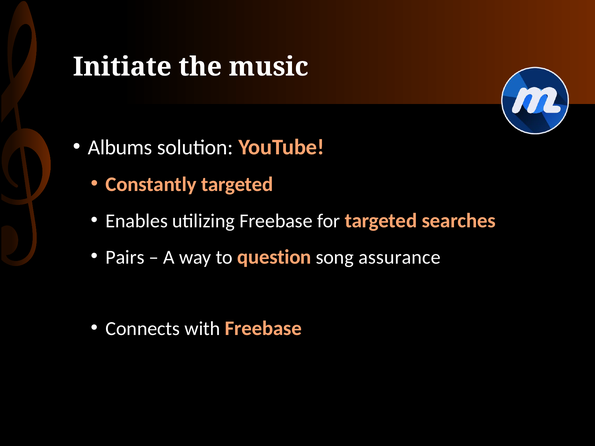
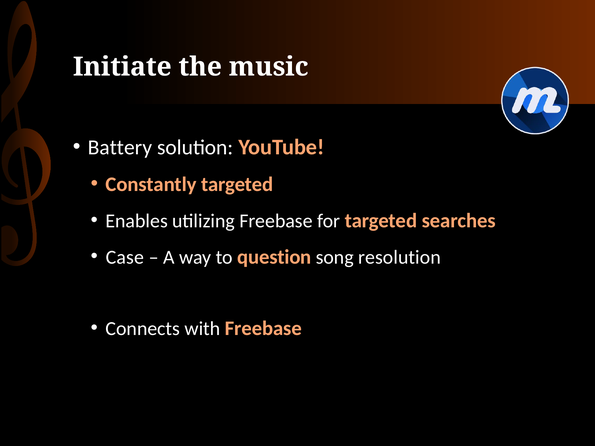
Albums: Albums -> Battery
Pairs: Pairs -> Case
assurance: assurance -> resolution
